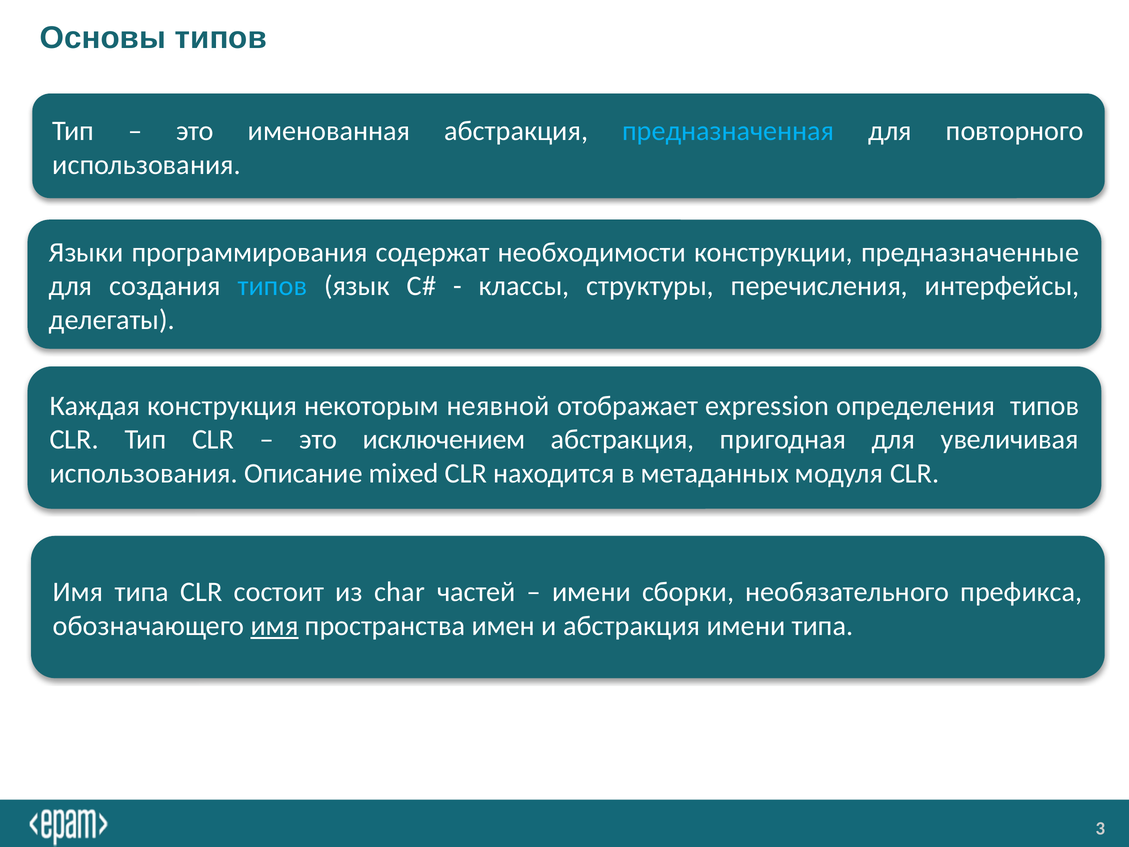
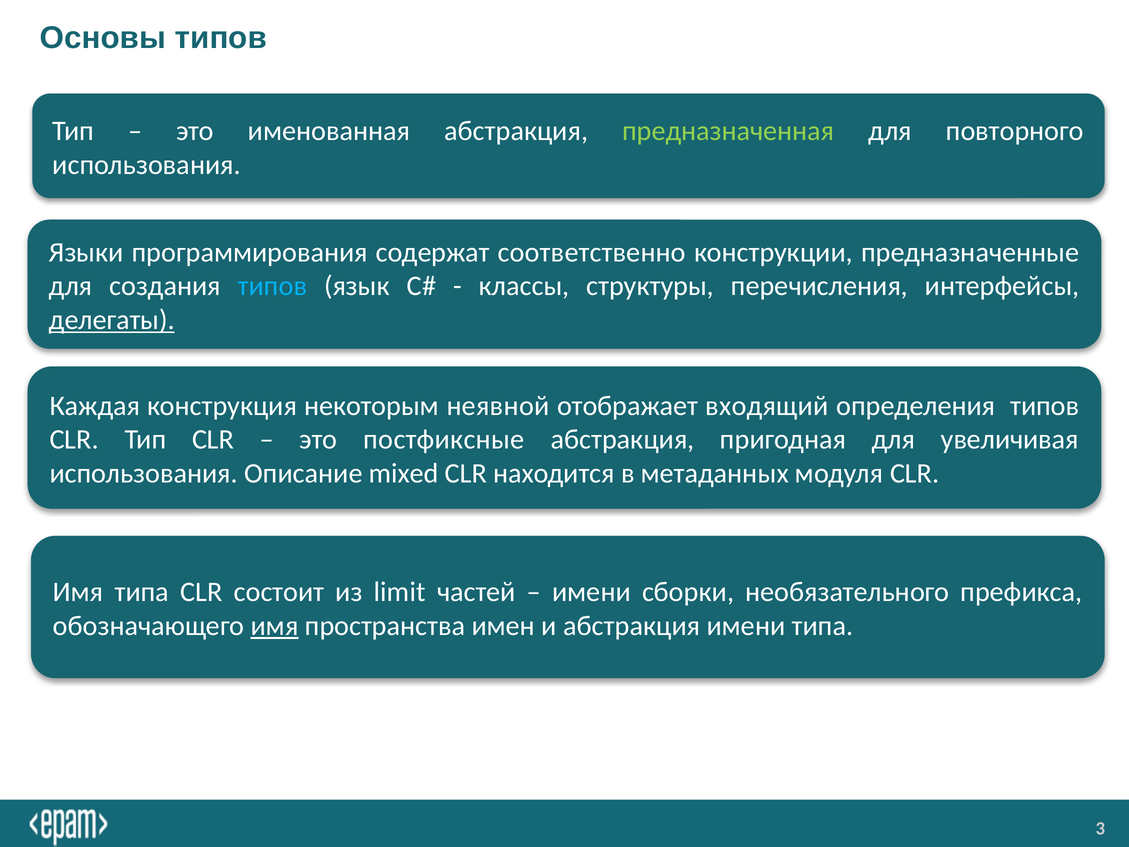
предназначенная colour: light blue -> light green
необходимости: необходимости -> соответственно
делегаты underline: none -> present
expression: expression -> входящий
исключением: исключением -> постфиксные
char: char -> limit
